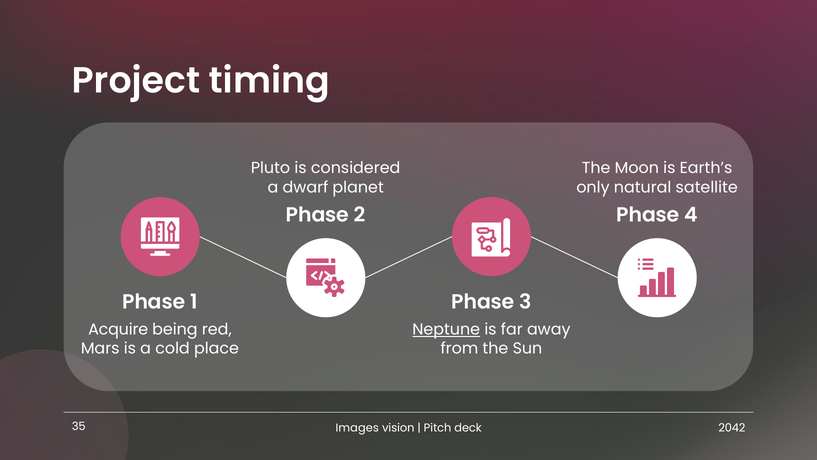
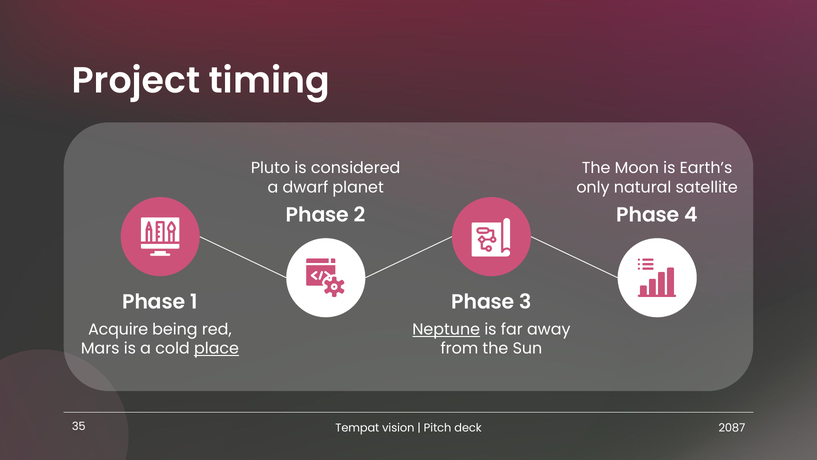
place underline: none -> present
Images: Images -> Tempat
2042: 2042 -> 2087
